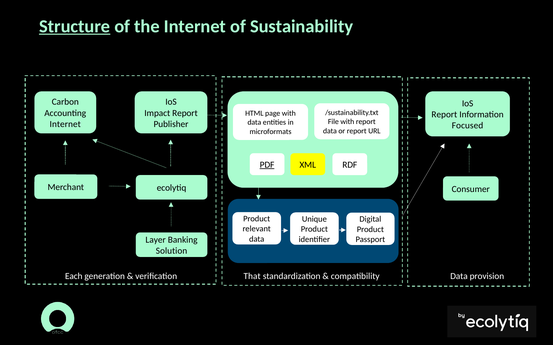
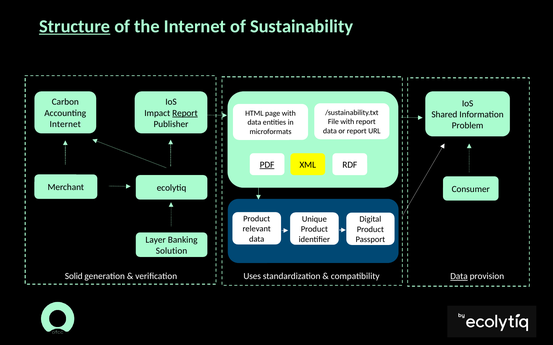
Report at (185, 113) underline: none -> present
Report at (444, 115): Report -> Shared
Focused: Focused -> Problem
Each: Each -> Solid
That: That -> Uses
Data at (459, 277) underline: none -> present
